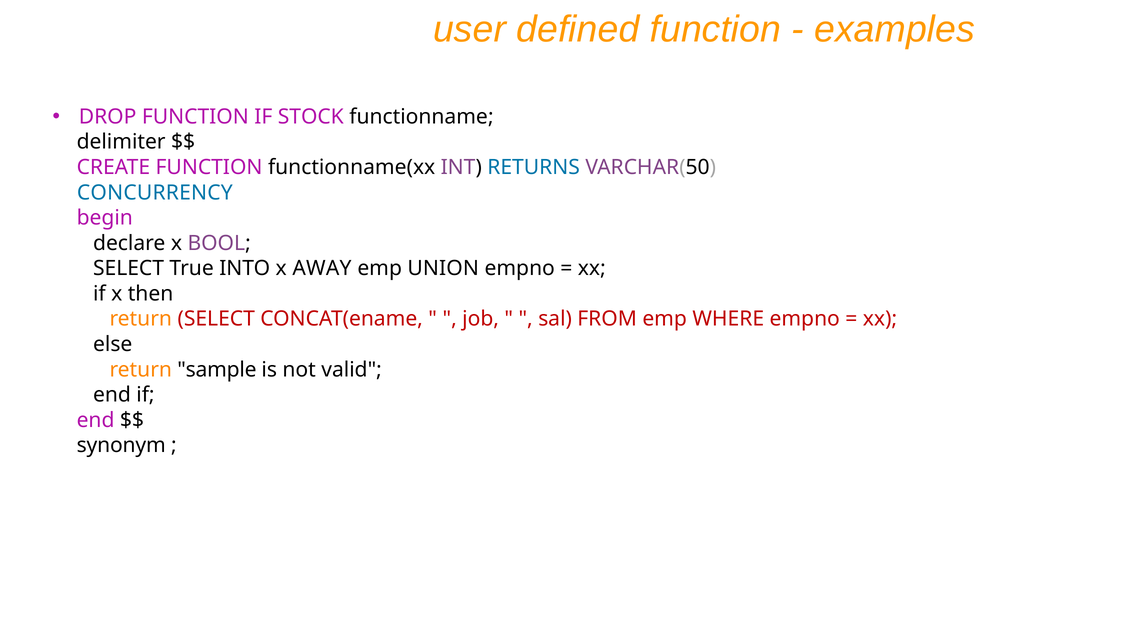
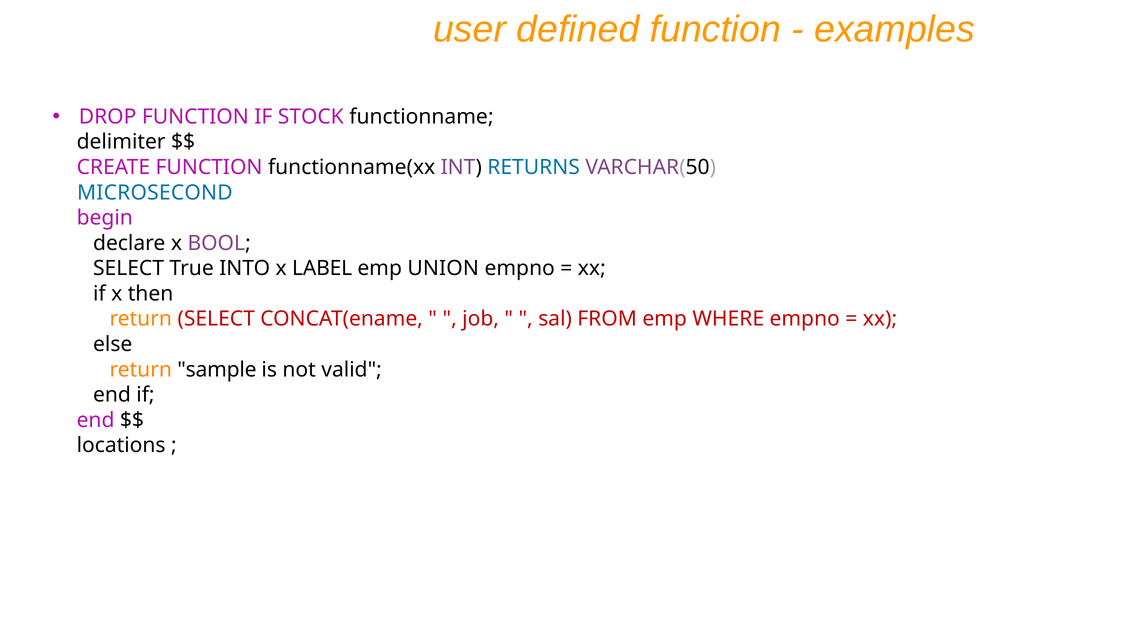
CONCURRENCY: CONCURRENCY -> MICROSECOND
AWAY: AWAY -> LABEL
synonym: synonym -> locations
